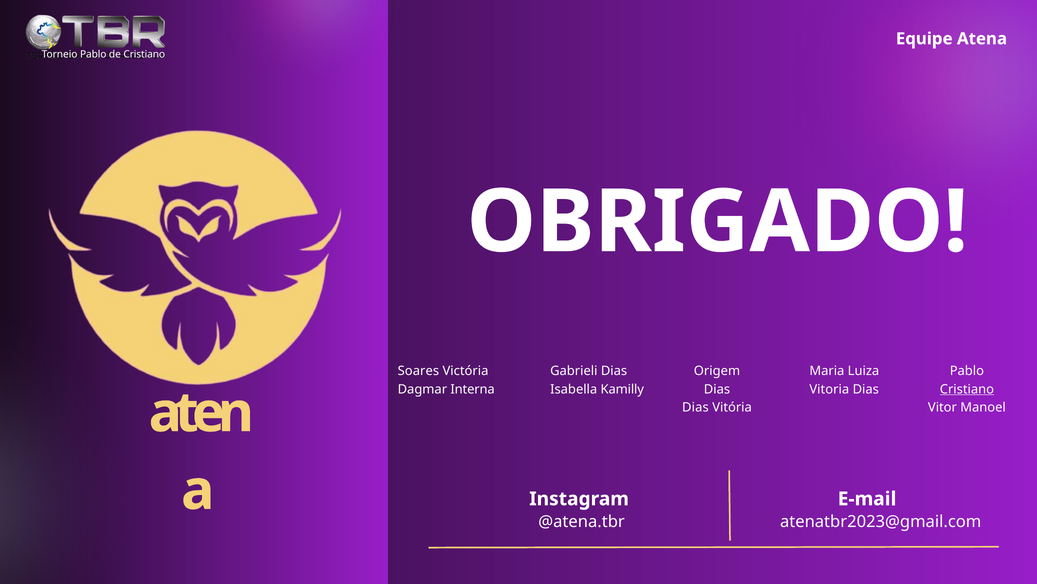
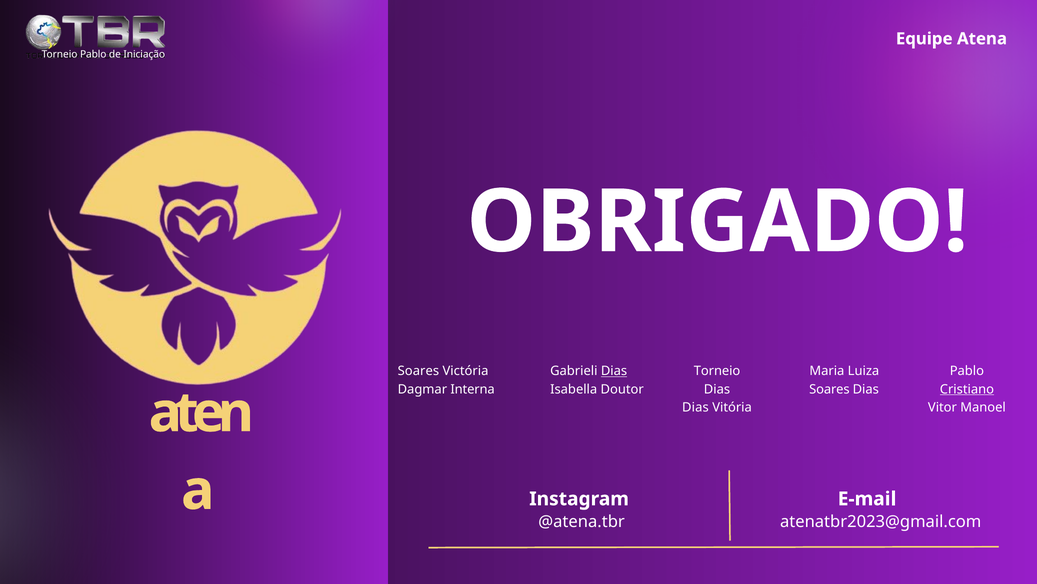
de Cristiano: Cristiano -> Iniciação
Dias at (614, 371) underline: none -> present
Origem at (717, 371): Origem -> Torneio
Kamilly: Kamilly -> Doutor
Vitoria at (829, 389): Vitoria -> Soares
